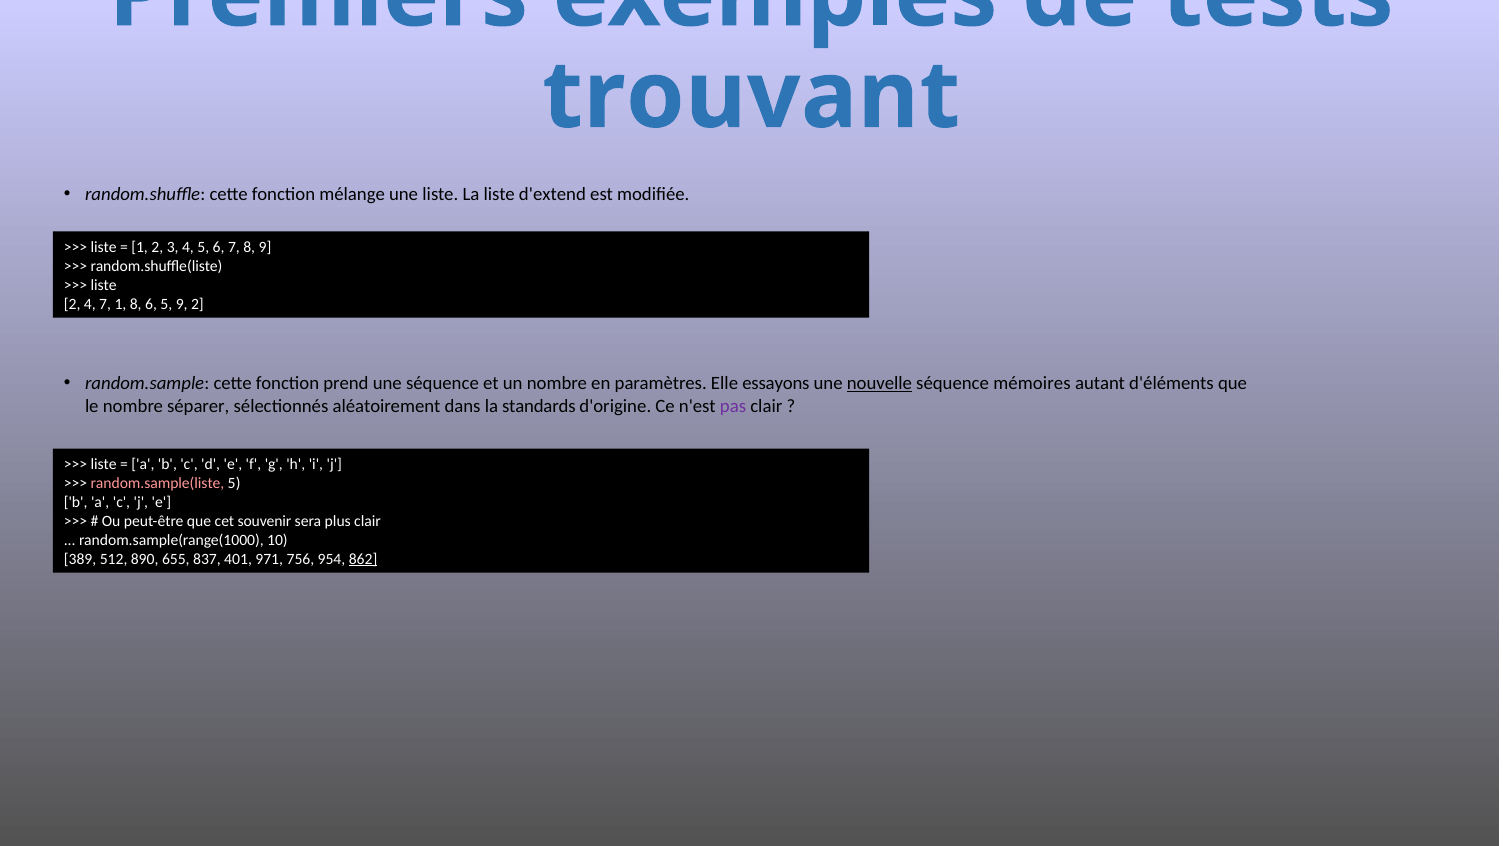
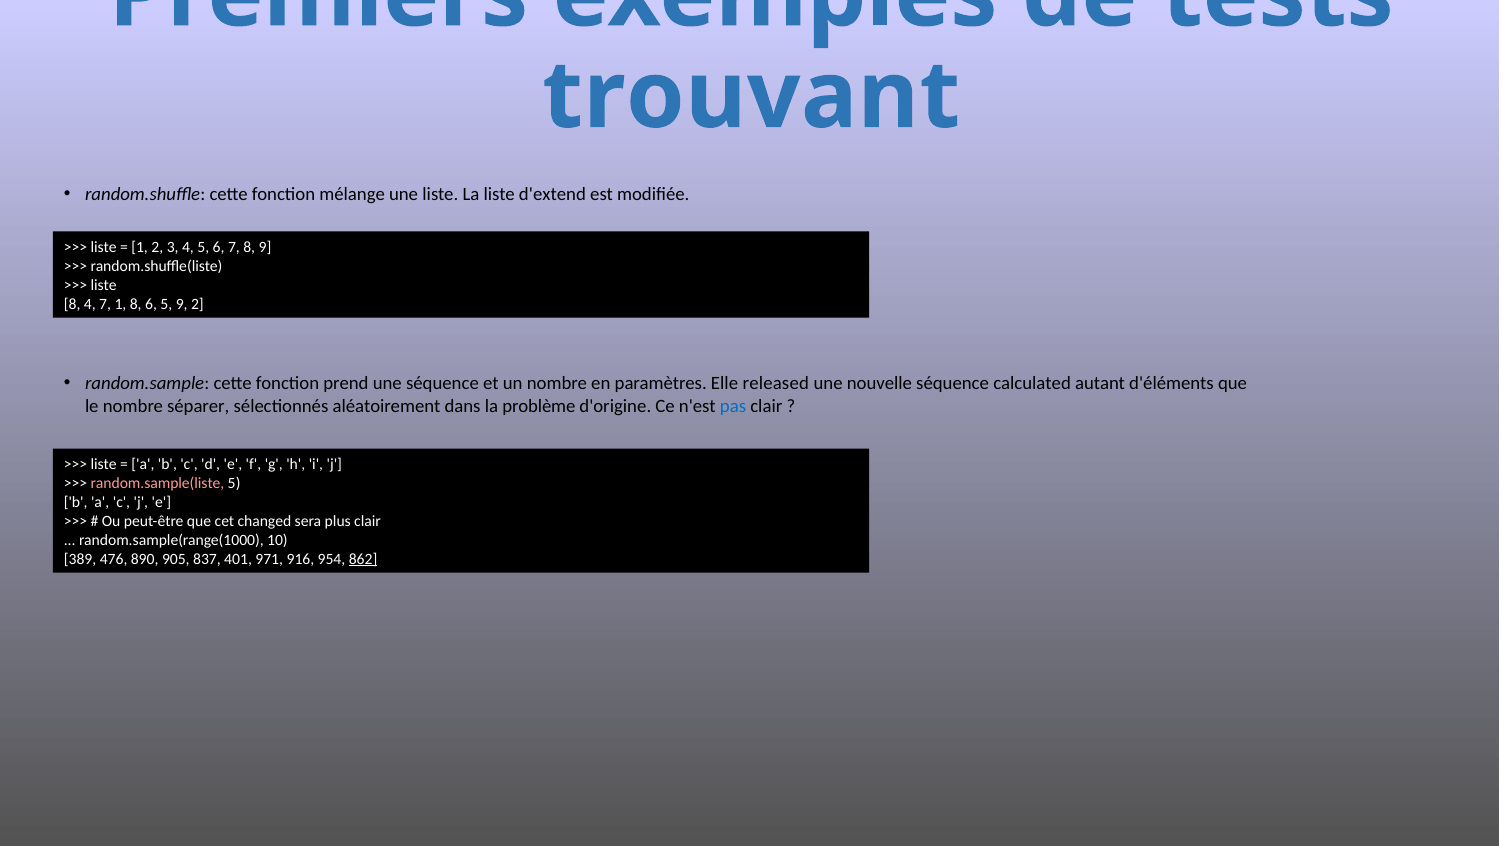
2 at (72, 304): 2 -> 8
essayons: essayons -> released
nouvelle underline: present -> none
mémoires: mémoires -> calculated
standards: standards -> problème
pas colour: purple -> blue
souvenir: souvenir -> changed
512: 512 -> 476
655: 655 -> 905
756: 756 -> 916
